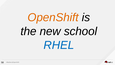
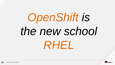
RHEL colour: blue -> orange
